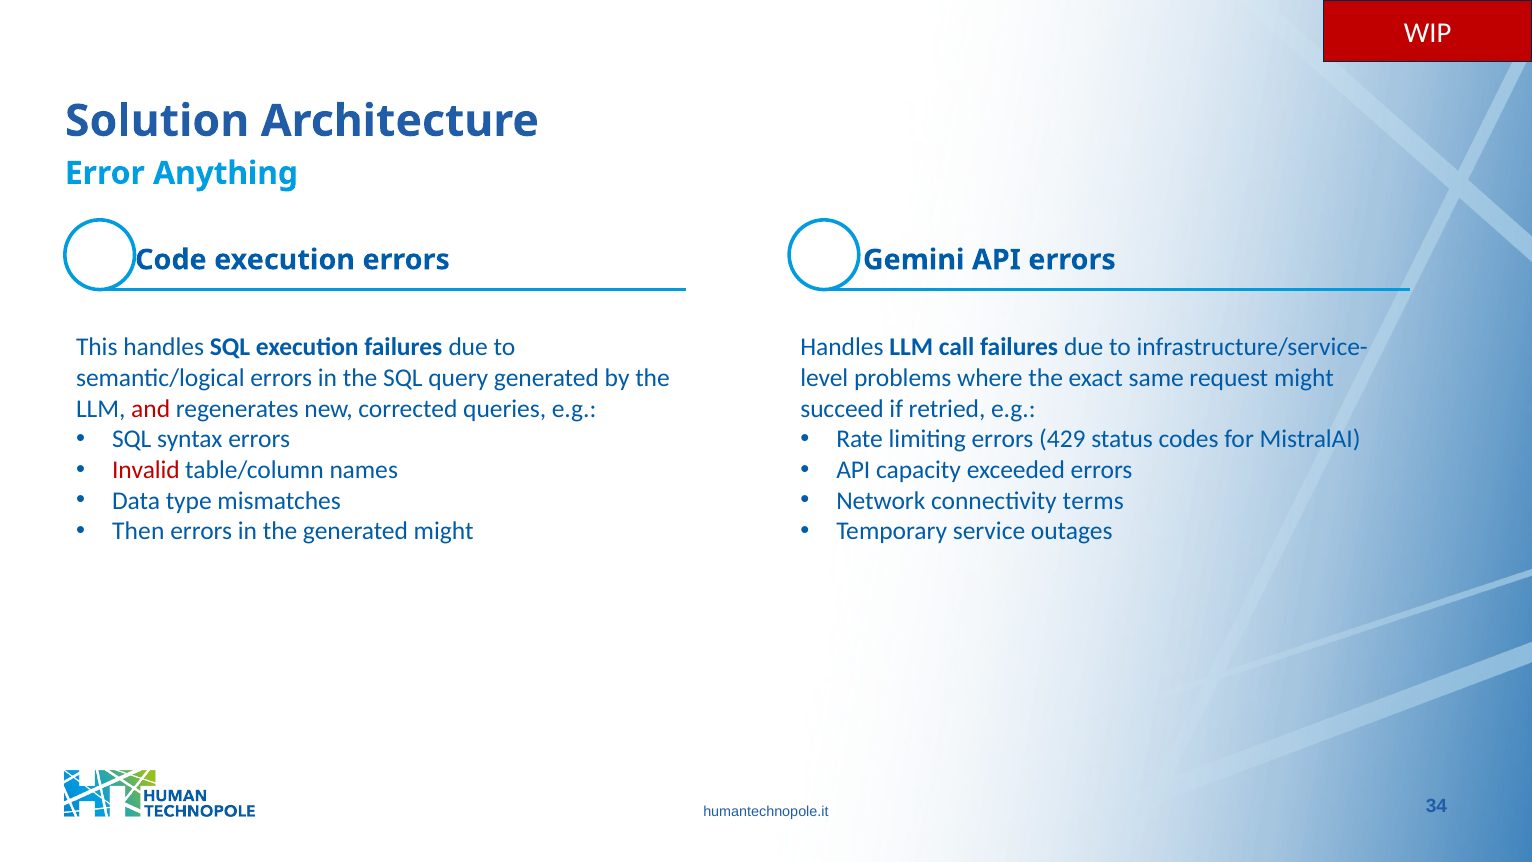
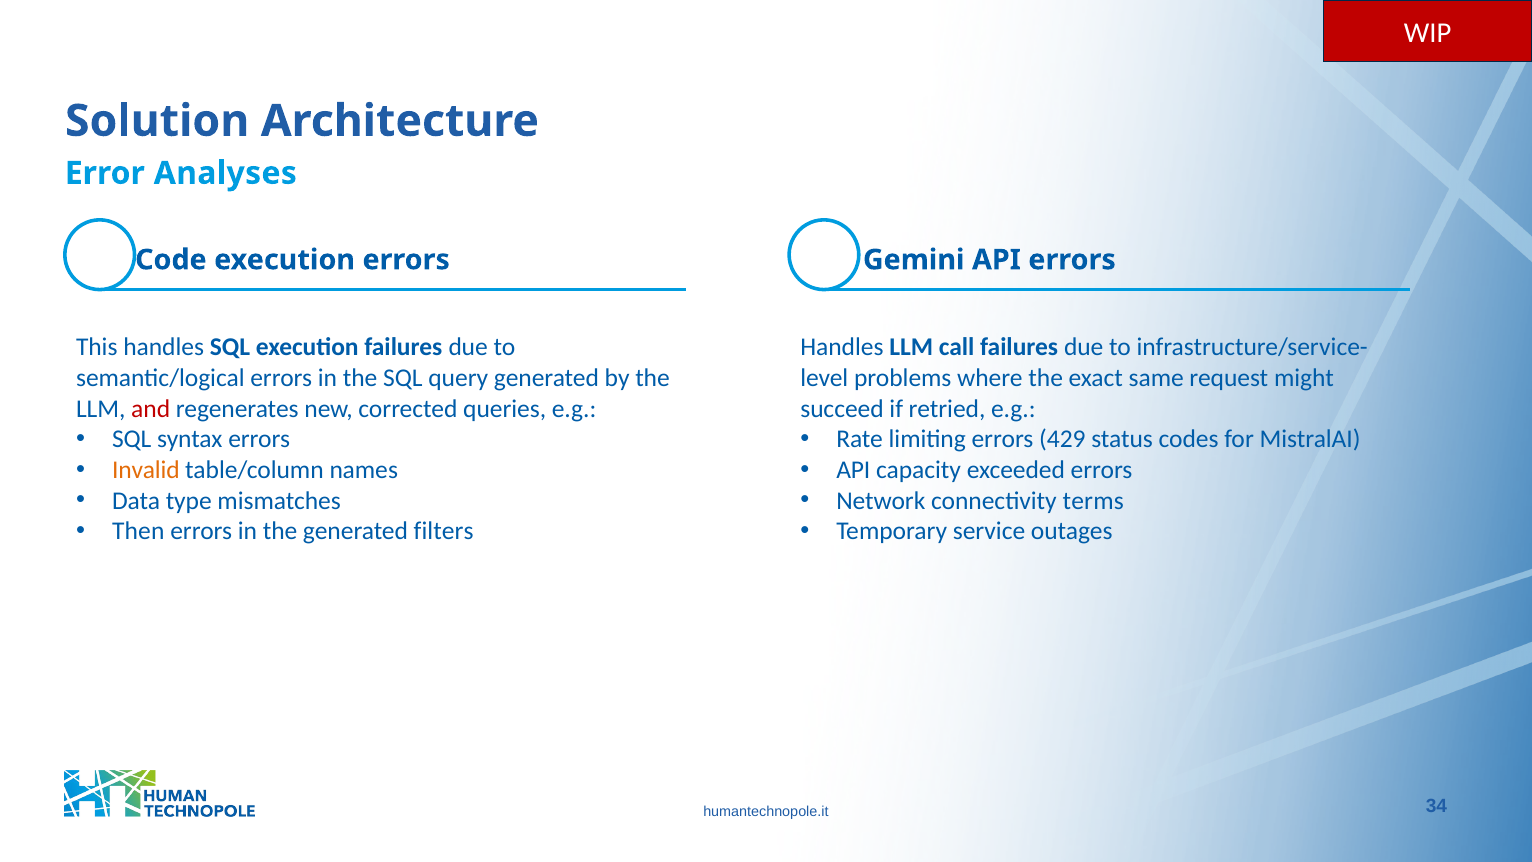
Anything: Anything -> Analyses
Invalid colour: red -> orange
generated might: might -> filters
